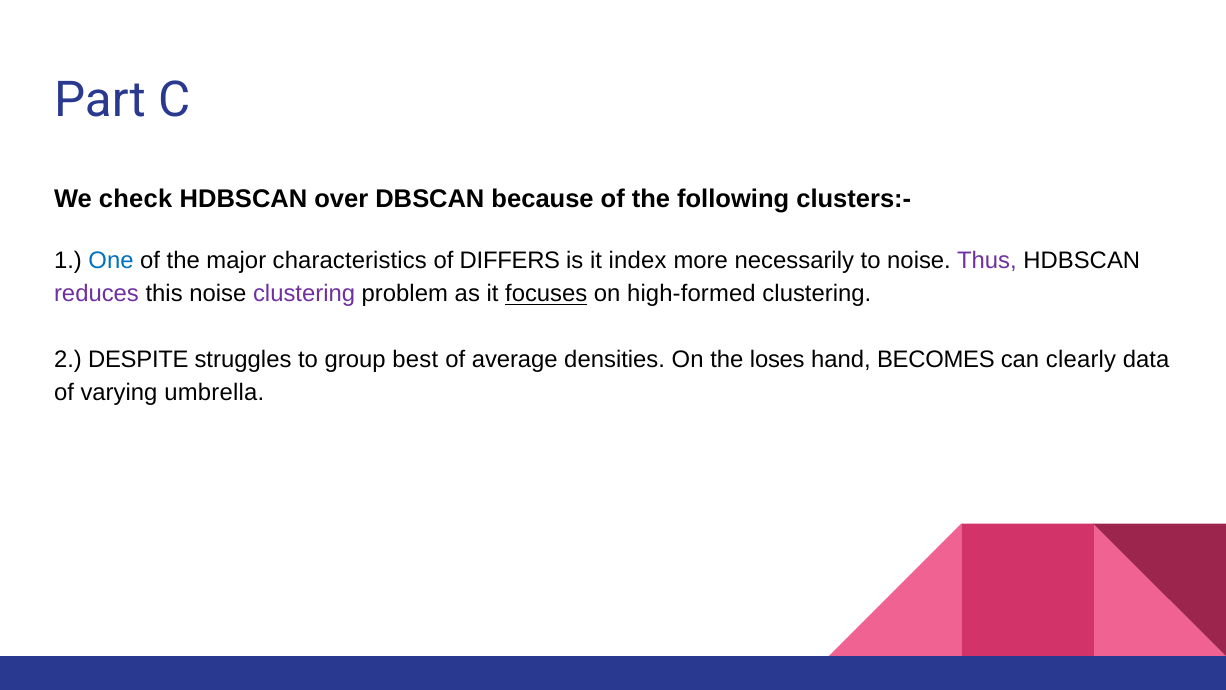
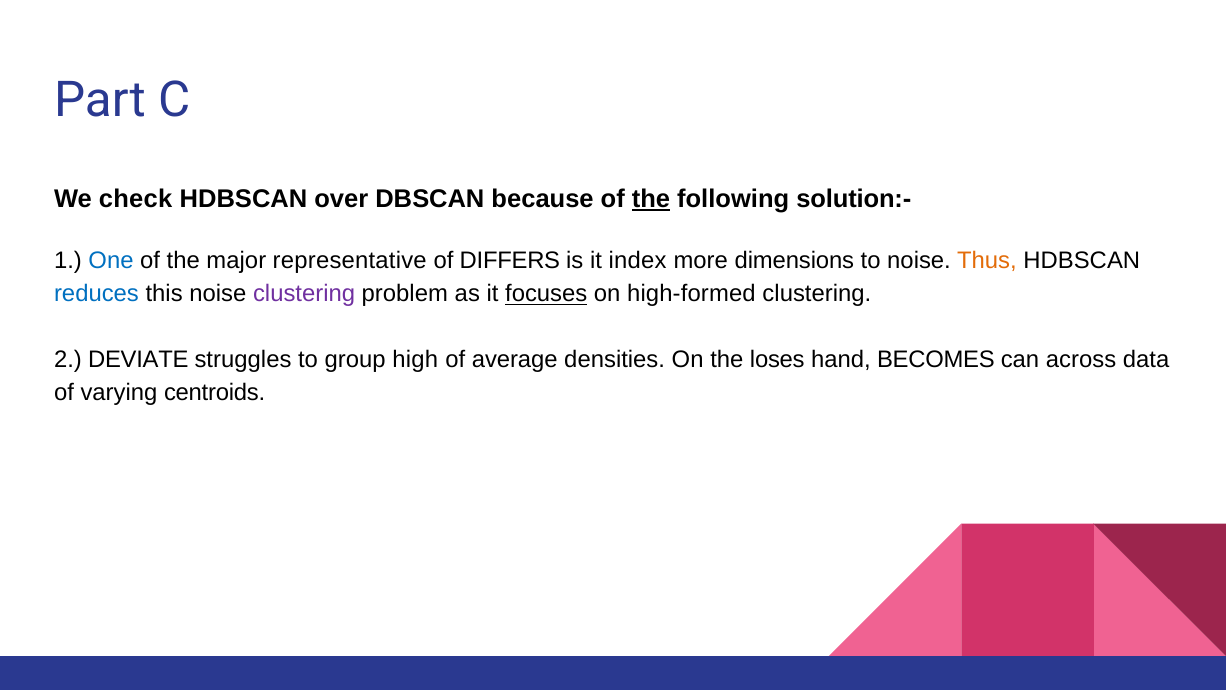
the at (651, 199) underline: none -> present
clusters:-: clusters:- -> solution:-
characteristics: characteristics -> representative
necessarily: necessarily -> dimensions
Thus colour: purple -> orange
reduces colour: purple -> blue
DESPITE: DESPITE -> DEVIATE
best: best -> high
clearly: clearly -> across
umbrella: umbrella -> centroids
